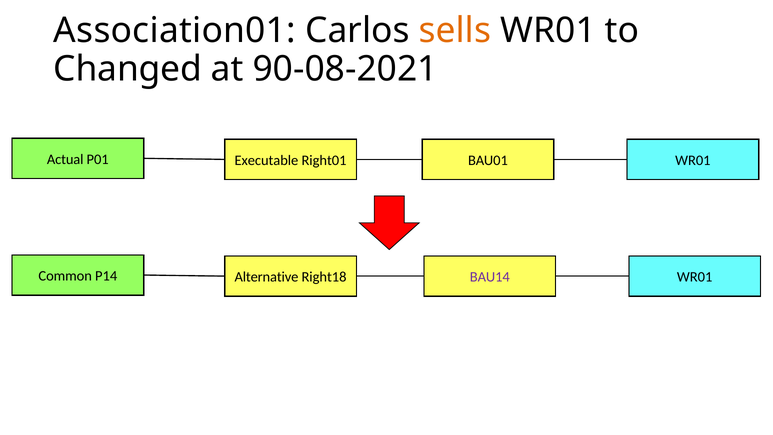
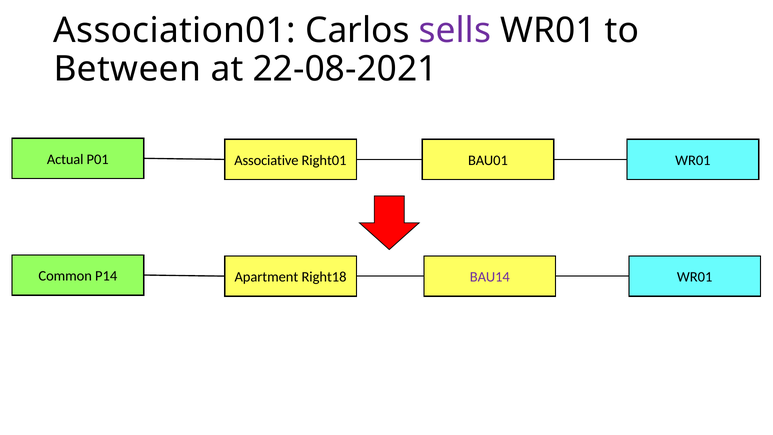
sells colour: orange -> purple
Changed: Changed -> Between
90-08-2021: 90-08-2021 -> 22-08-2021
Executable: Executable -> Associative
Alternative: Alternative -> Apartment
